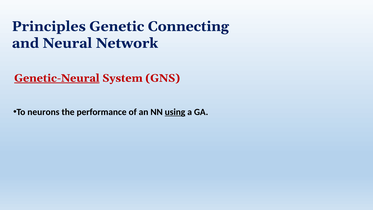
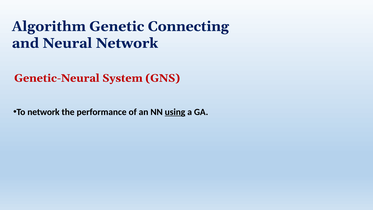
Principles: Principles -> Algorithm
Genetic-Neural underline: present -> none
To neurons: neurons -> network
